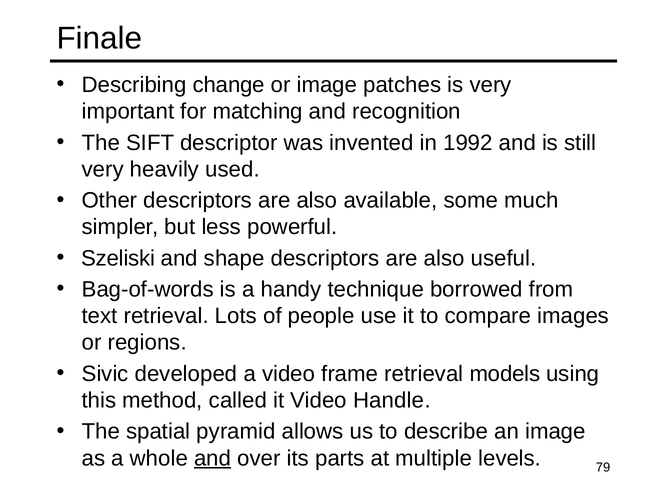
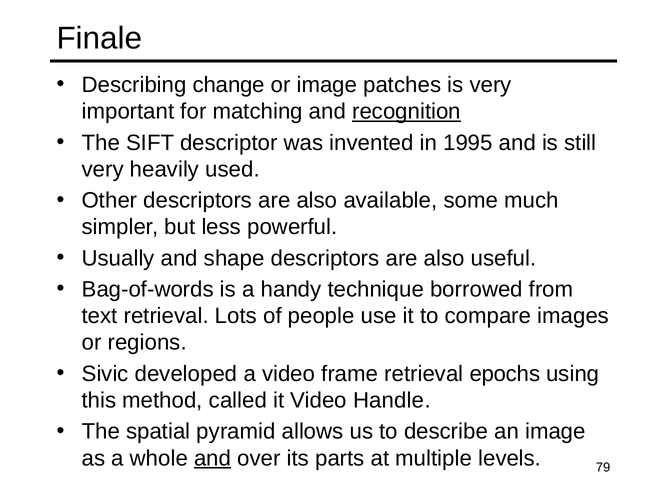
recognition underline: none -> present
1992: 1992 -> 1995
Szeliski: Szeliski -> Usually
models: models -> epochs
